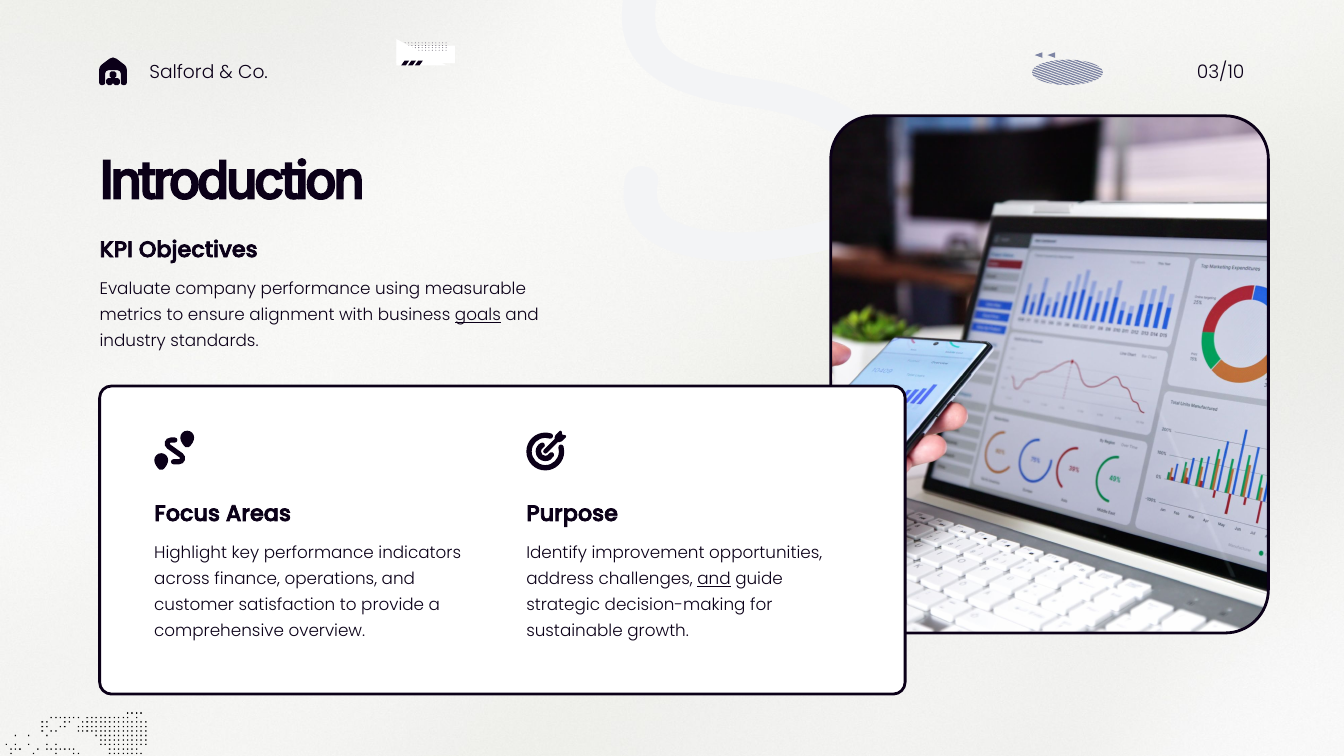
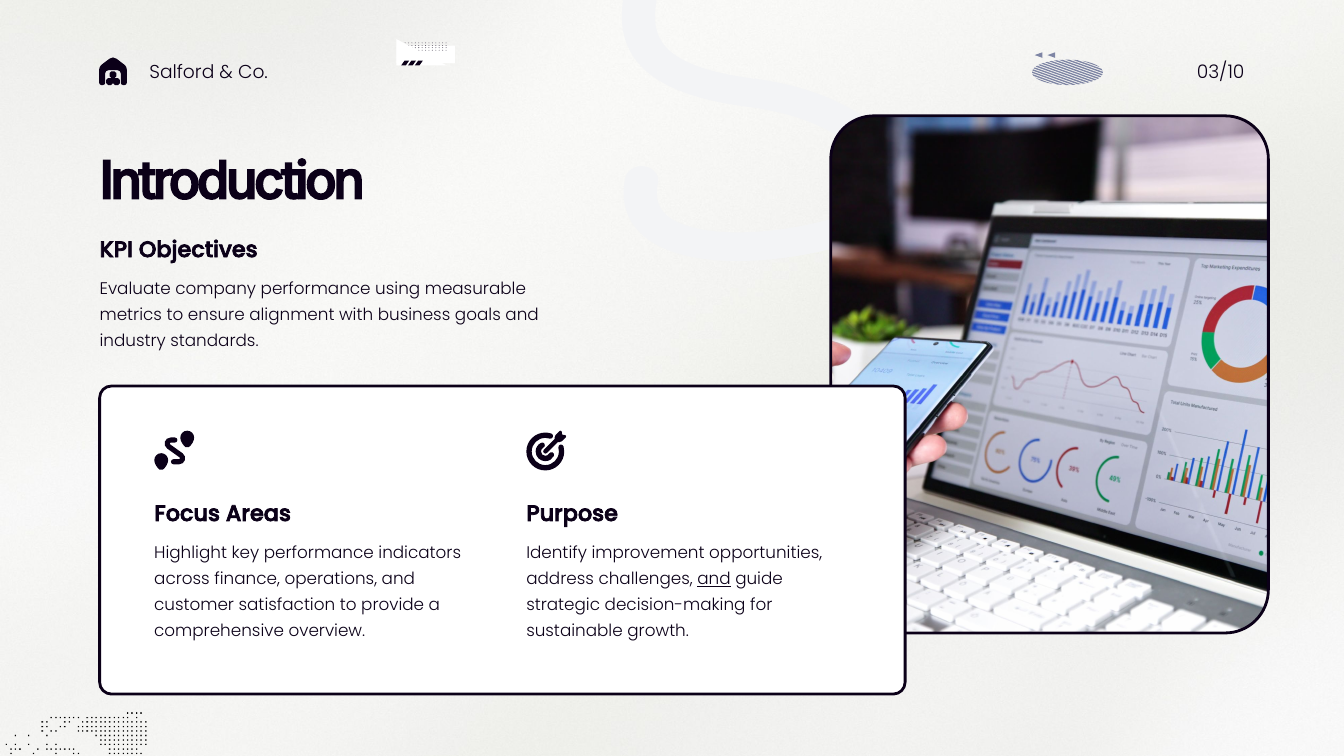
goals underline: present -> none
